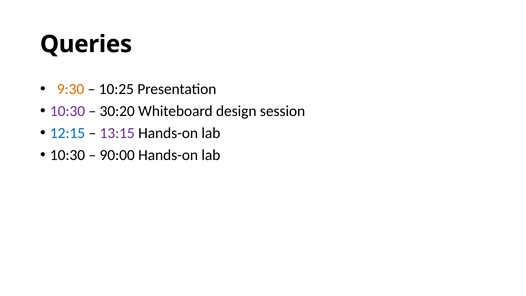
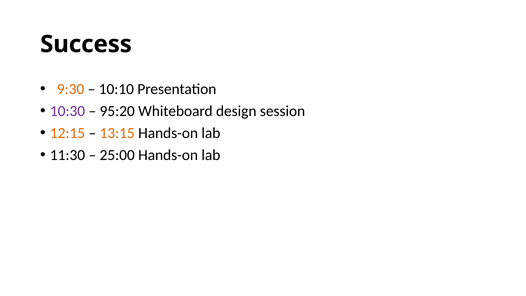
Queries: Queries -> Success
10:25: 10:25 -> 10:10
30:20: 30:20 -> 95:20
12:15 colour: blue -> orange
13:15 colour: purple -> orange
10:30 at (68, 155): 10:30 -> 11:30
90:00: 90:00 -> 25:00
